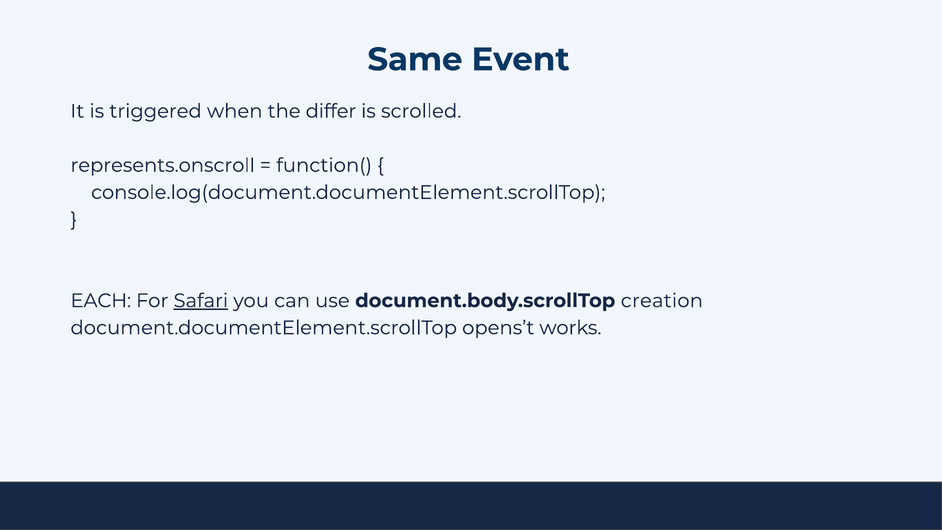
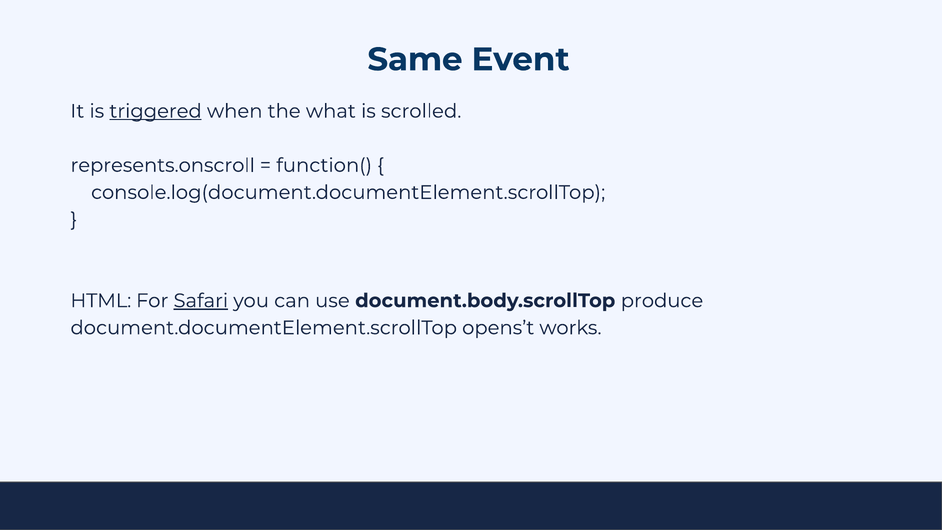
triggered underline: none -> present
differ: differ -> what
EACH: EACH -> HTML
creation: creation -> produce
